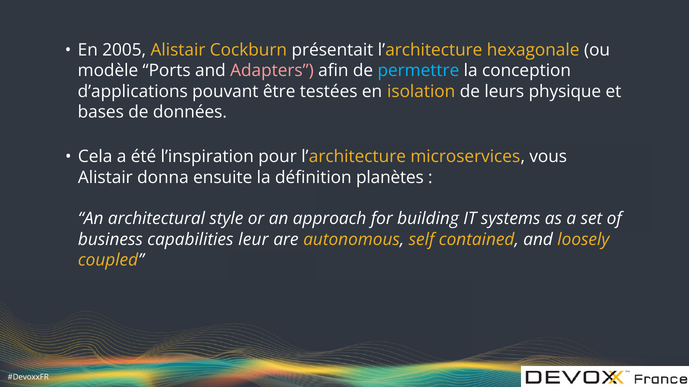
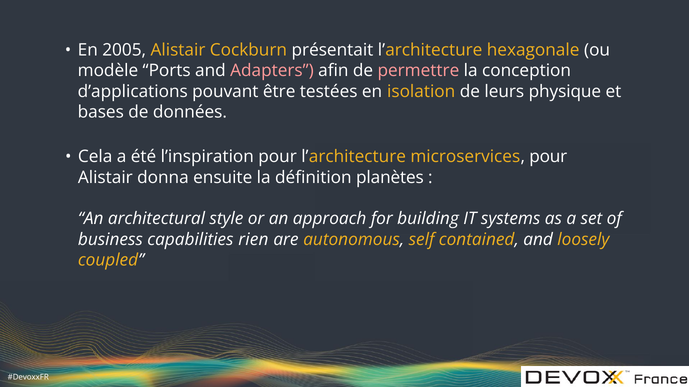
permettre colour: light blue -> pink
microservices vous: vous -> pour
leur: leur -> rien
